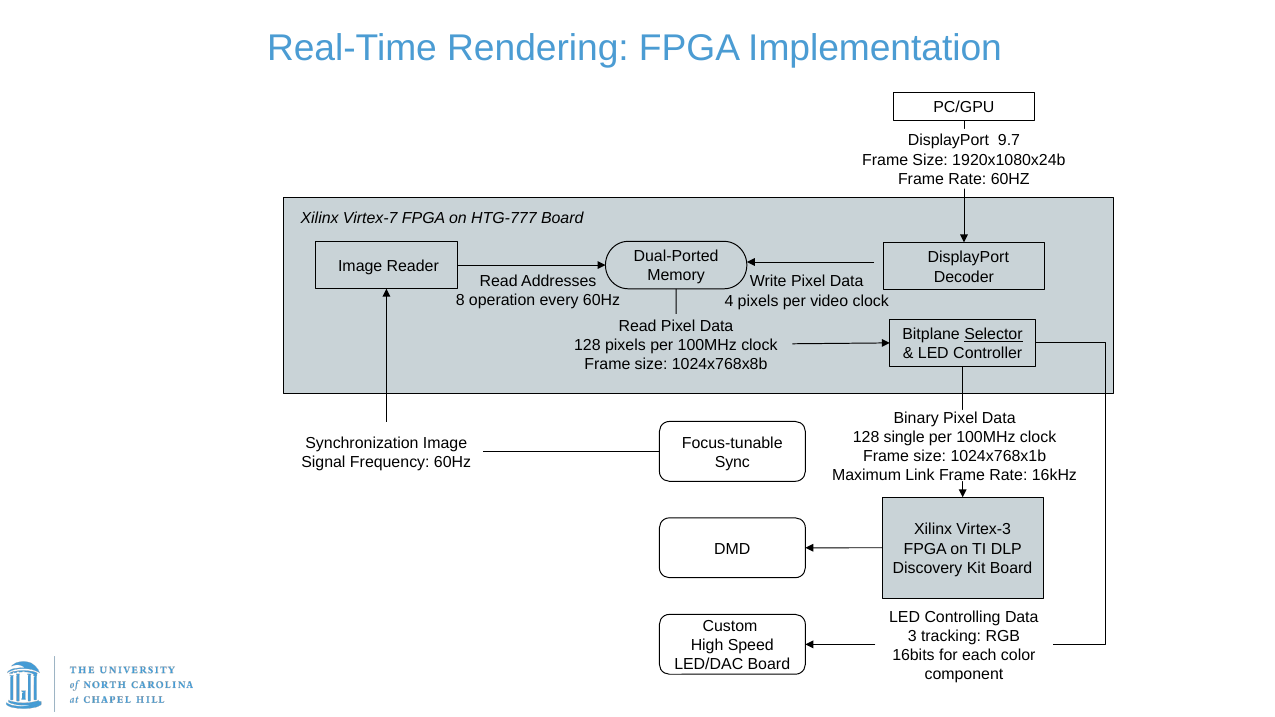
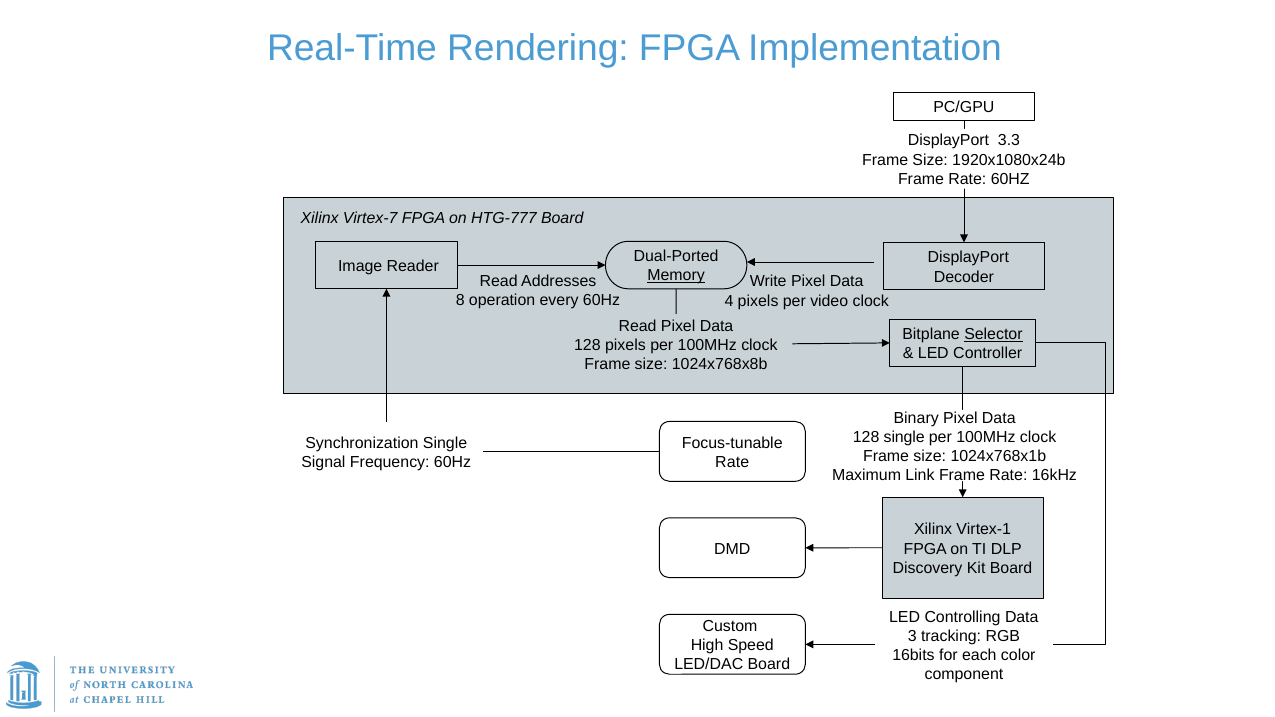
9.7: 9.7 -> 3.3
Memory underline: none -> present
Synchronization Image: Image -> Single
Sync at (732, 462): Sync -> Rate
Virtex-3: Virtex-3 -> Virtex-1
